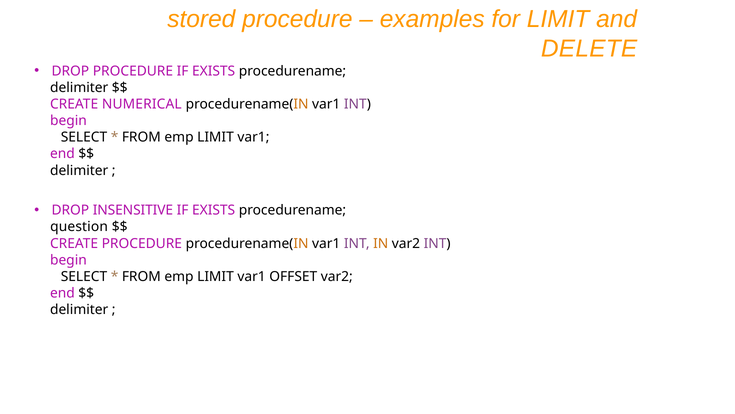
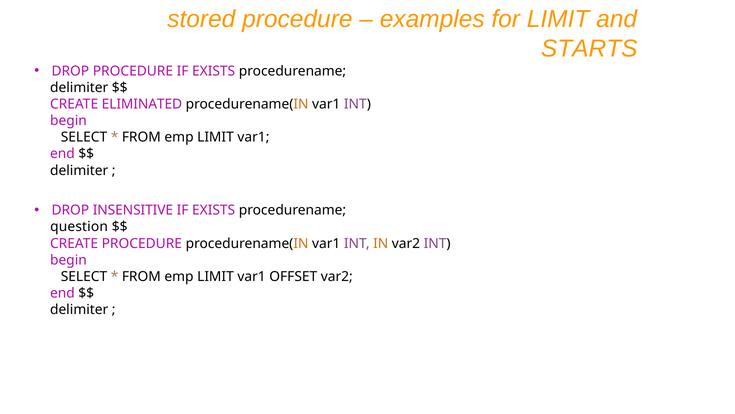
DELETE: DELETE -> STARTS
NUMERICAL: NUMERICAL -> ELIMINATED
